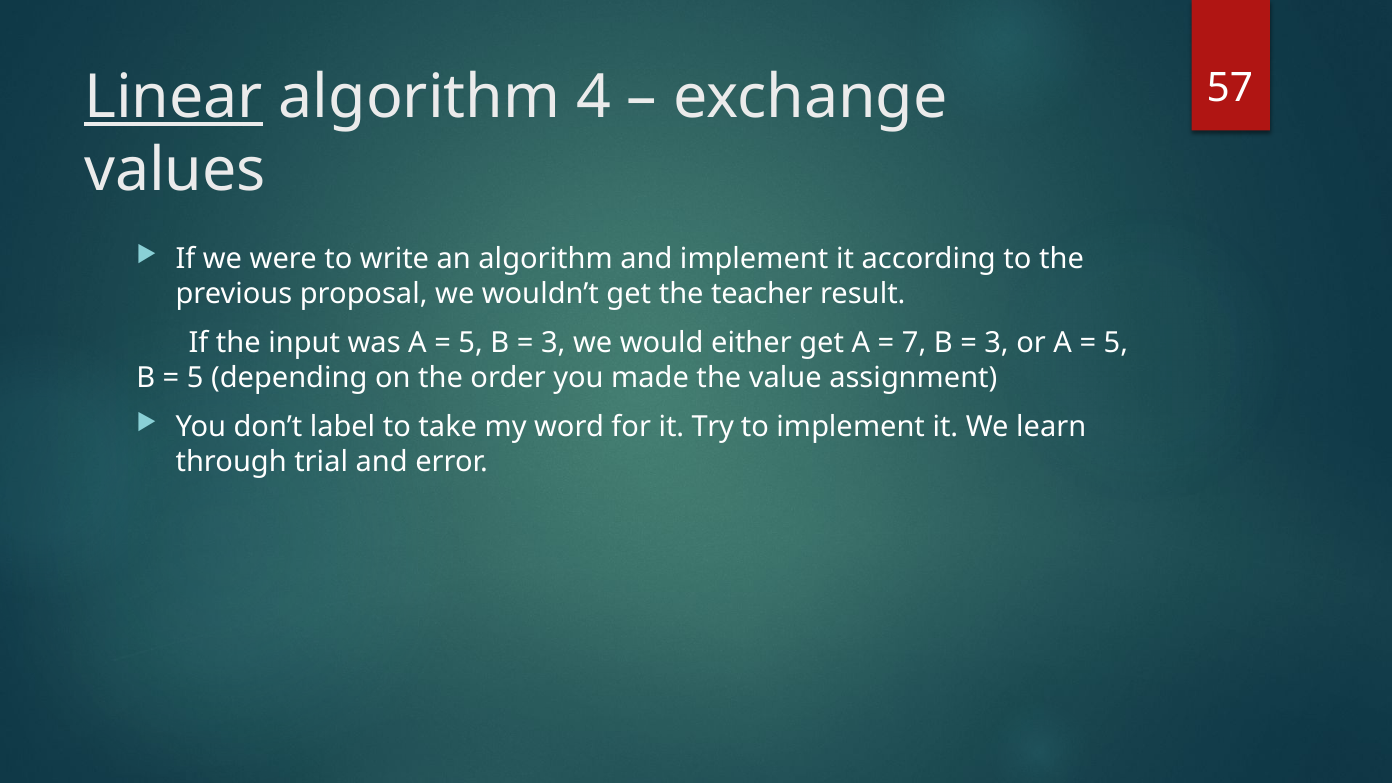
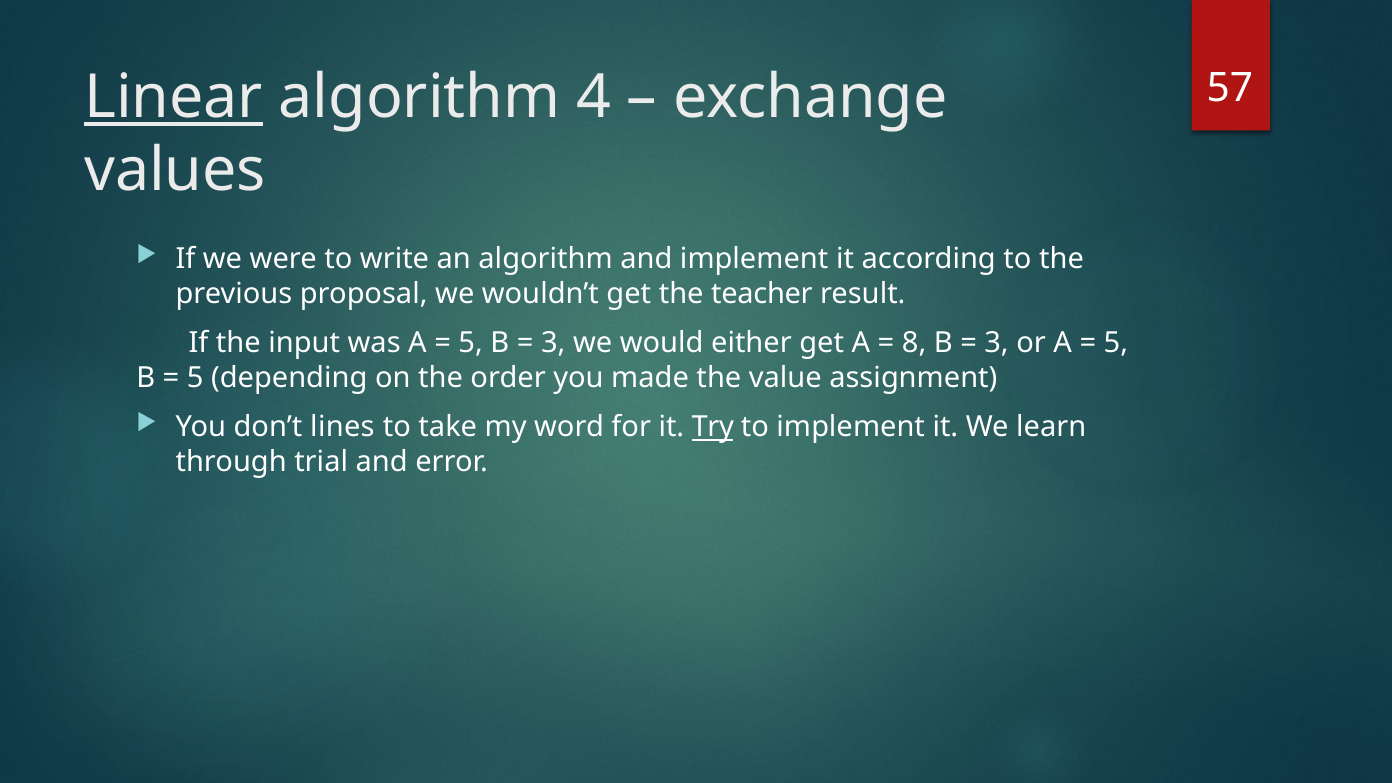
7: 7 -> 8
label: label -> lines
Try underline: none -> present
